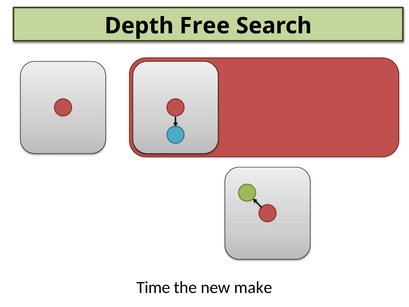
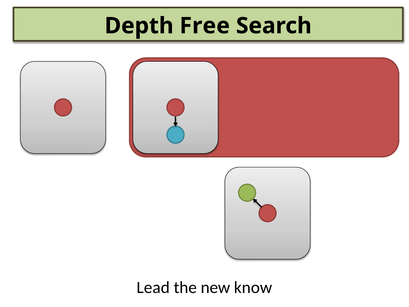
Time: Time -> Lead
make: make -> know
